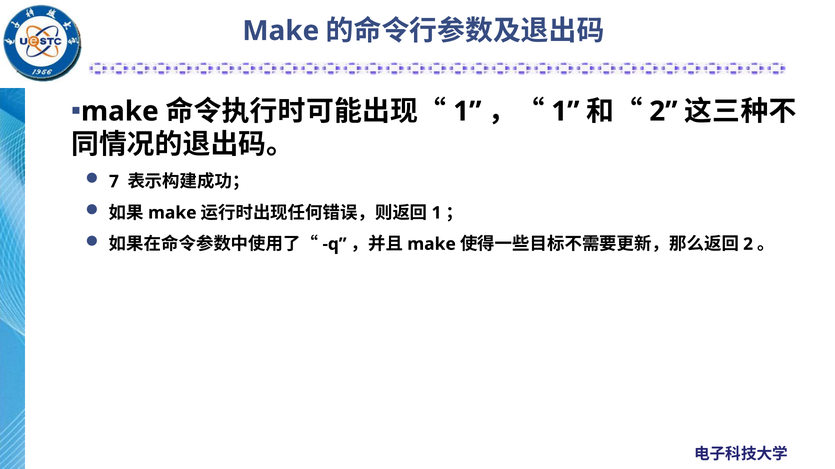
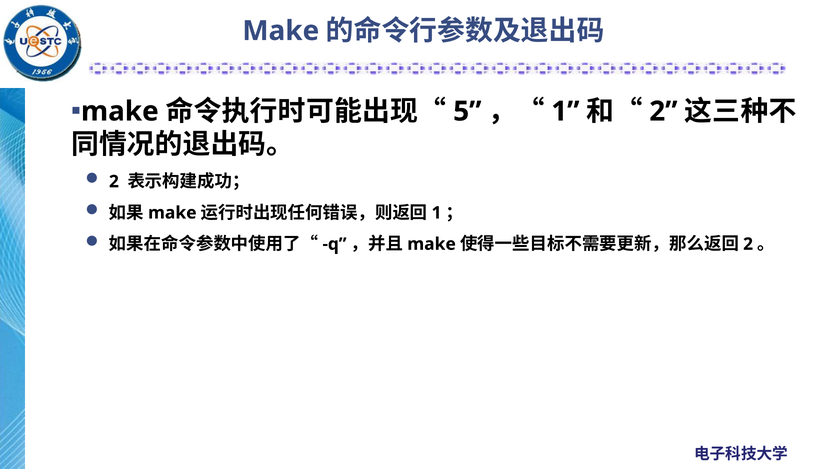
1 at (467, 112): 1 -> 5
7 at (114, 182): 7 -> 2
